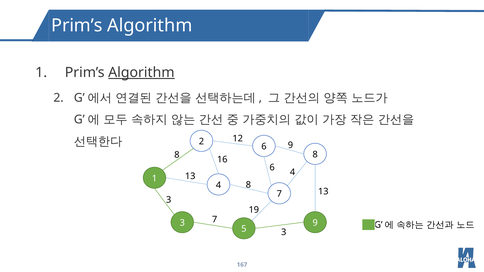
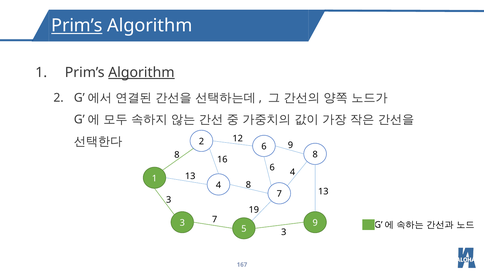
Prim’s at (77, 26) underline: none -> present
